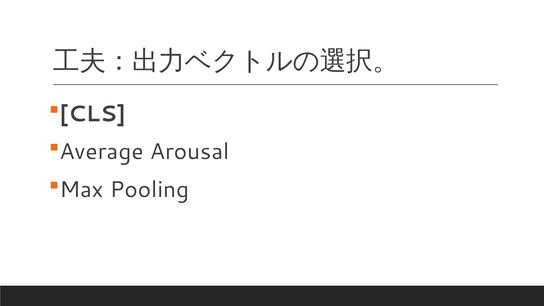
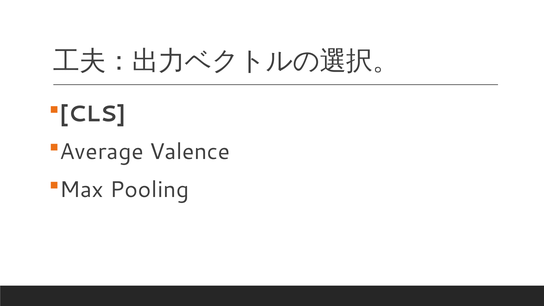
Arousal: Arousal -> Valence
